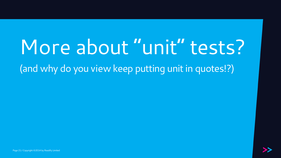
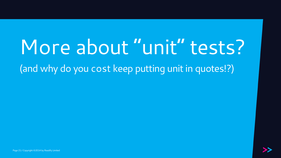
view: view -> cost
